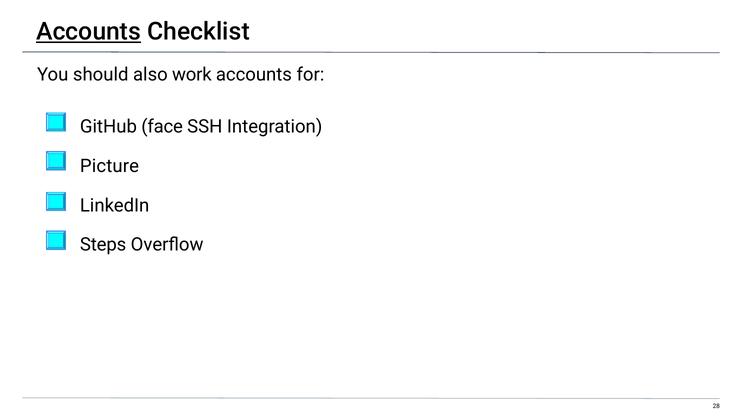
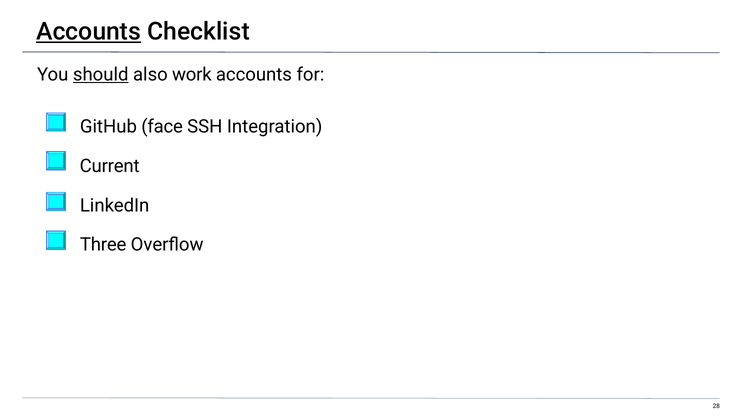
should underline: none -> present
Picture: Picture -> Current
Steps: Steps -> Three
